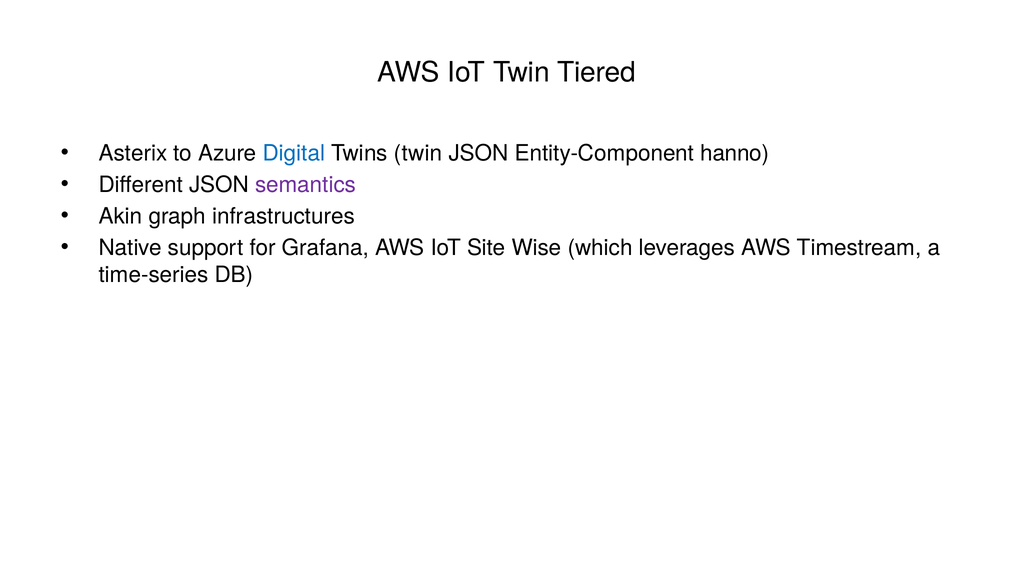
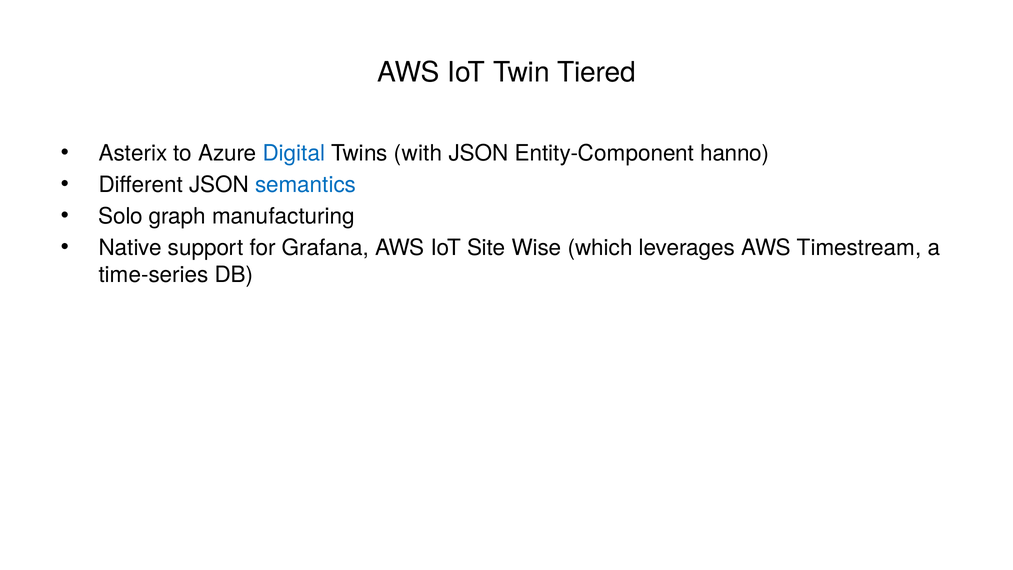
Twins twin: twin -> with
semantics colour: purple -> blue
Akin: Akin -> Solo
infrastructures: infrastructures -> manufacturing
